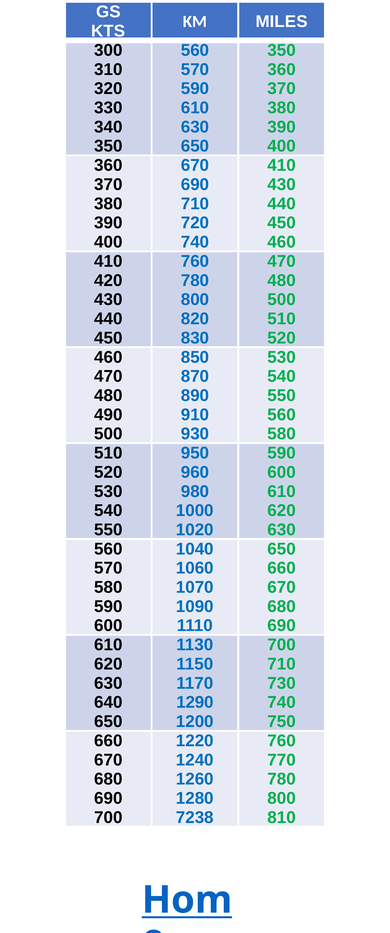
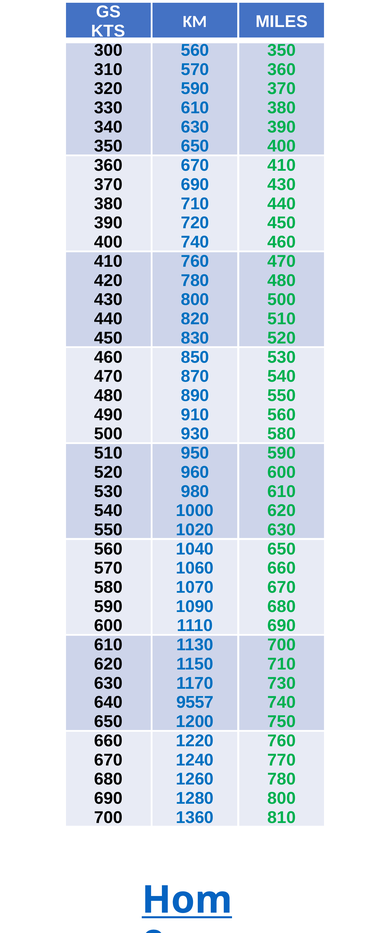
1290: 1290 -> 9557
7238: 7238 -> 1360
